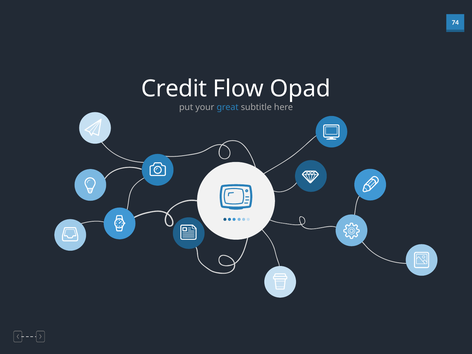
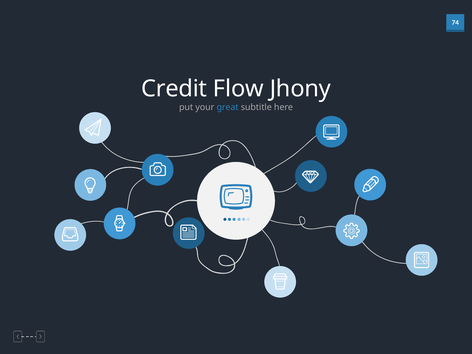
Opad: Opad -> Jhony
